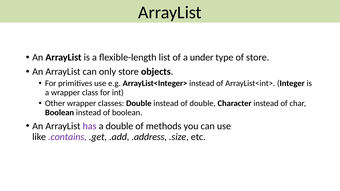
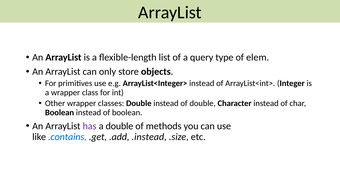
under: under -> query
of store: store -> elem
.contains colour: purple -> blue
.address: .address -> .instead
